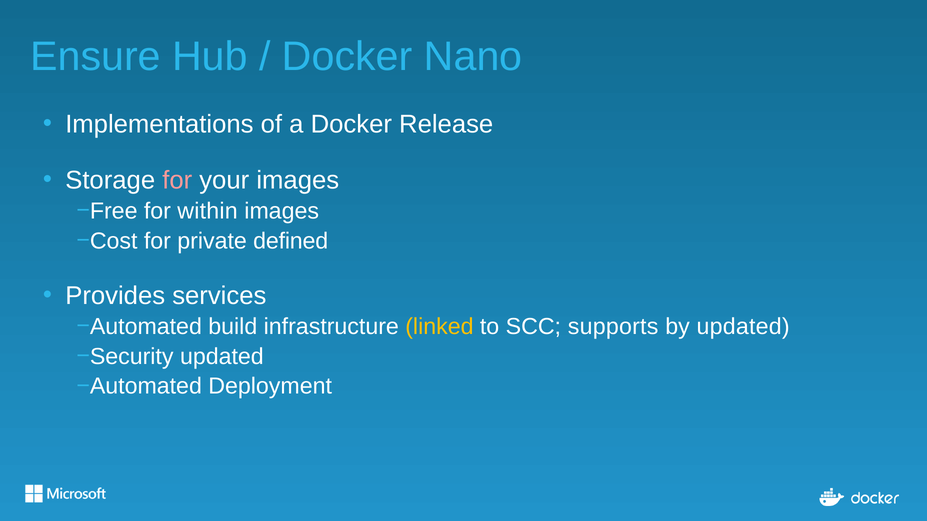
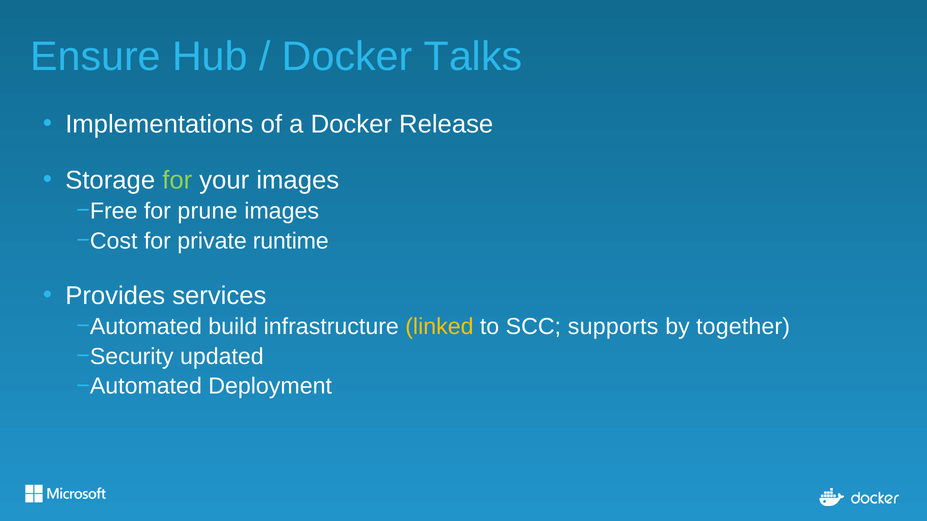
Nano: Nano -> Talks
for at (177, 181) colour: pink -> light green
within: within -> prune
defined: defined -> runtime
by updated: updated -> together
